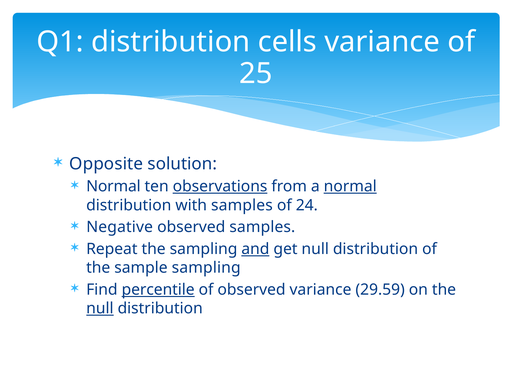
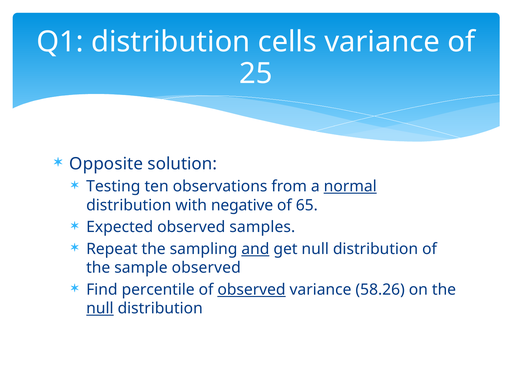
Normal at (113, 186): Normal -> Testing
observations underline: present -> none
with samples: samples -> negative
24: 24 -> 65
Negative: Negative -> Expected
sample sampling: sampling -> observed
percentile underline: present -> none
observed at (252, 290) underline: none -> present
29.59: 29.59 -> 58.26
